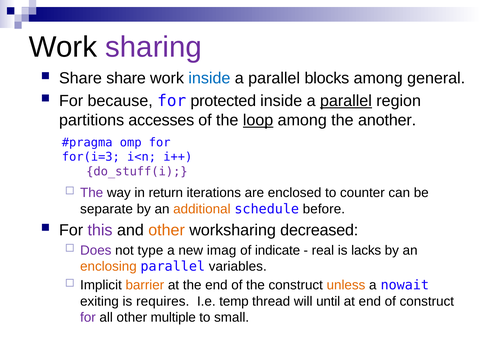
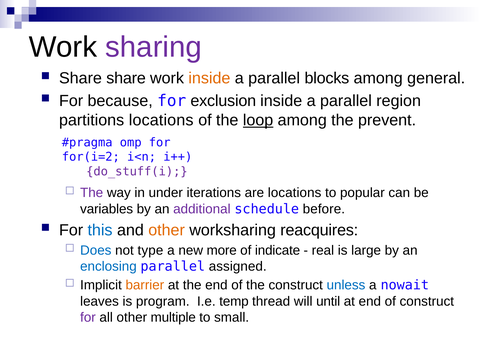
inside at (209, 78) colour: blue -> orange
protected: protected -> exclusion
parallel at (346, 101) underline: present -> none
partitions accesses: accesses -> locations
another: another -> prevent
for(i=3: for(i=3 -> for(i=2
return: return -> under
are enclosed: enclosed -> locations
counter: counter -> popular
separate: separate -> variables
additional colour: orange -> purple
this colour: purple -> blue
decreased: decreased -> reacquires
Does colour: purple -> blue
imag: imag -> more
lacks: lacks -> large
enclosing colour: orange -> blue
variables: variables -> assigned
unless colour: orange -> blue
exiting: exiting -> leaves
requires: requires -> program
